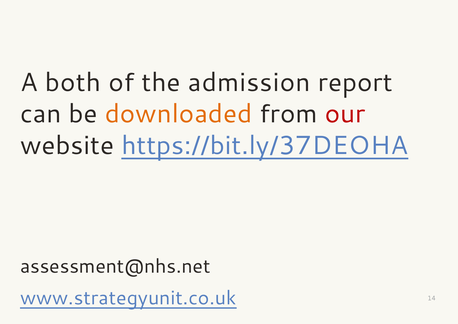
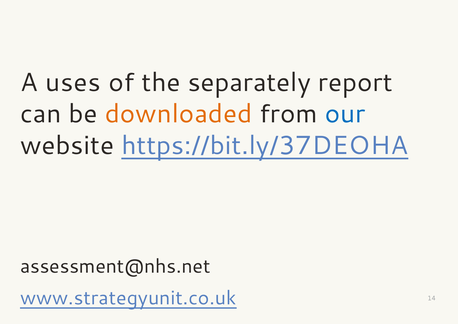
both: both -> uses
admission: admission -> separately
our colour: red -> blue
